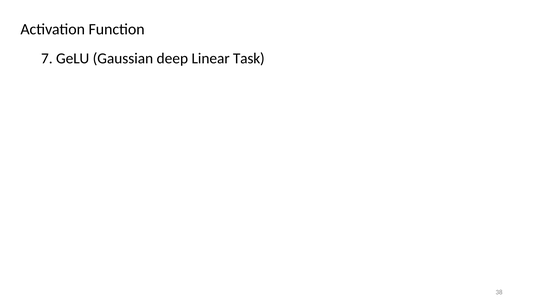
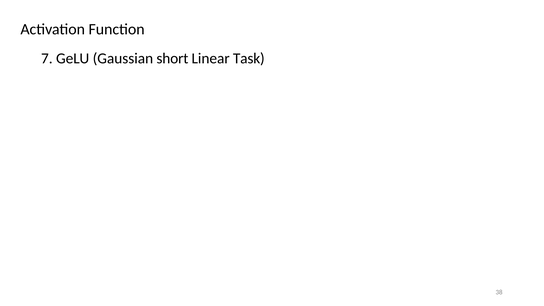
deep: deep -> short
